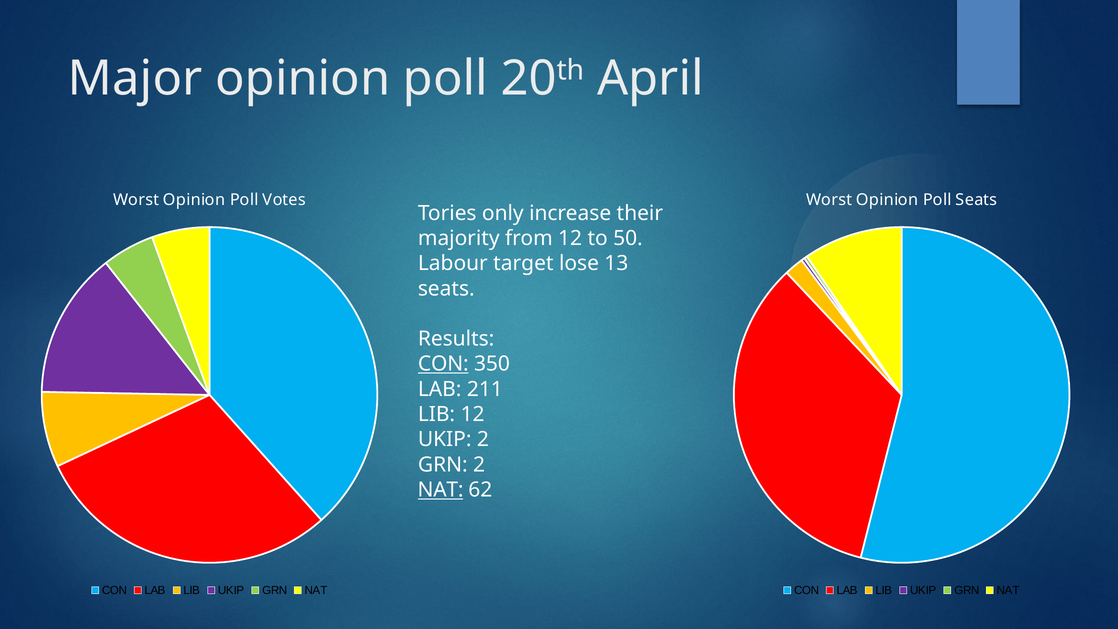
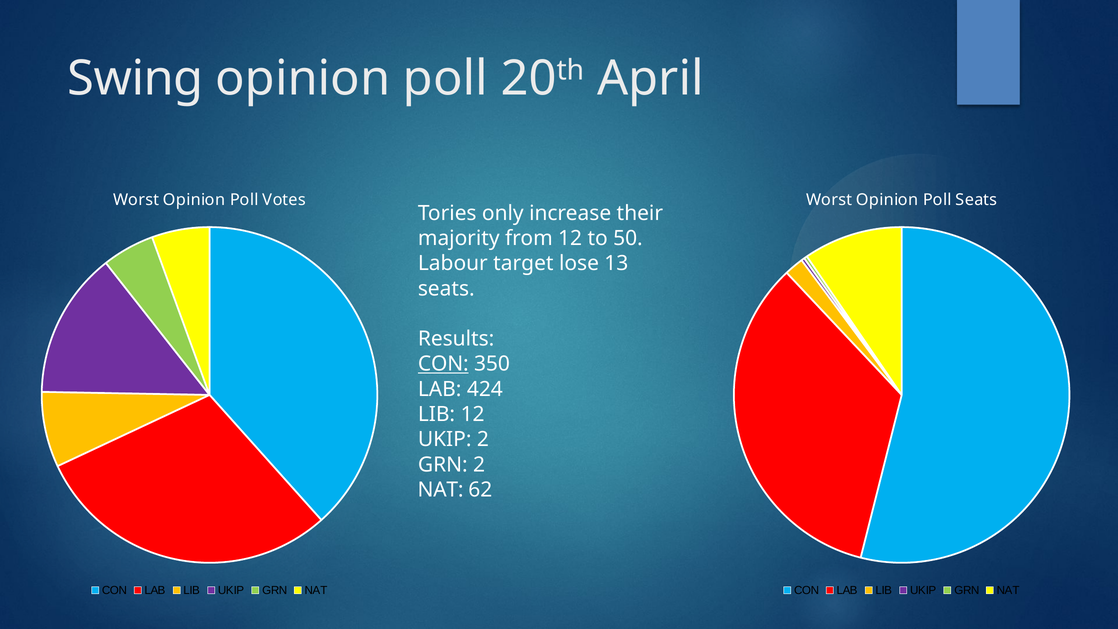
Major: Major -> Swing
211: 211 -> 424
NAT at (441, 490) underline: present -> none
